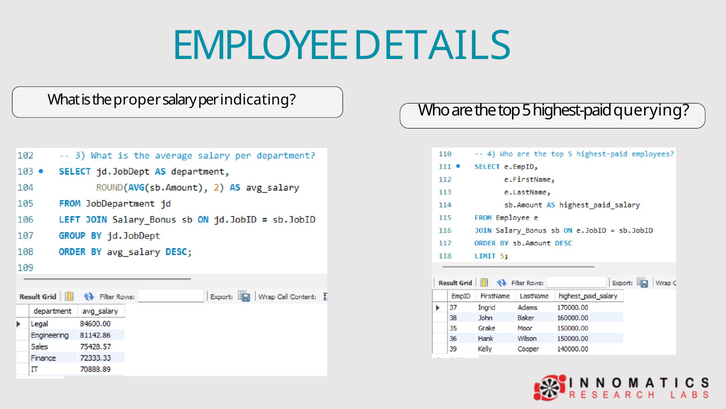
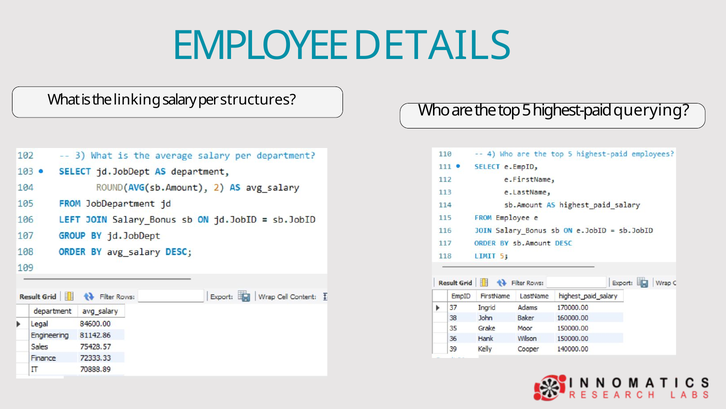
proper: proper -> linking
indicating: indicating -> structures
